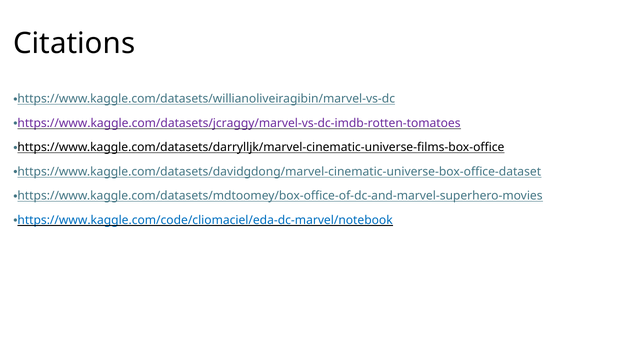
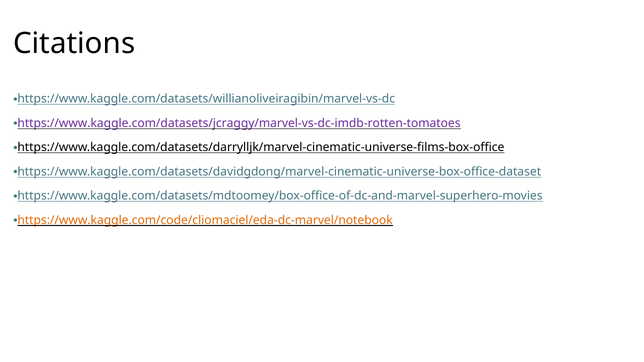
https://www.kaggle.com/code/cliomaciel/eda-dc-marvel/notebook colour: blue -> orange
